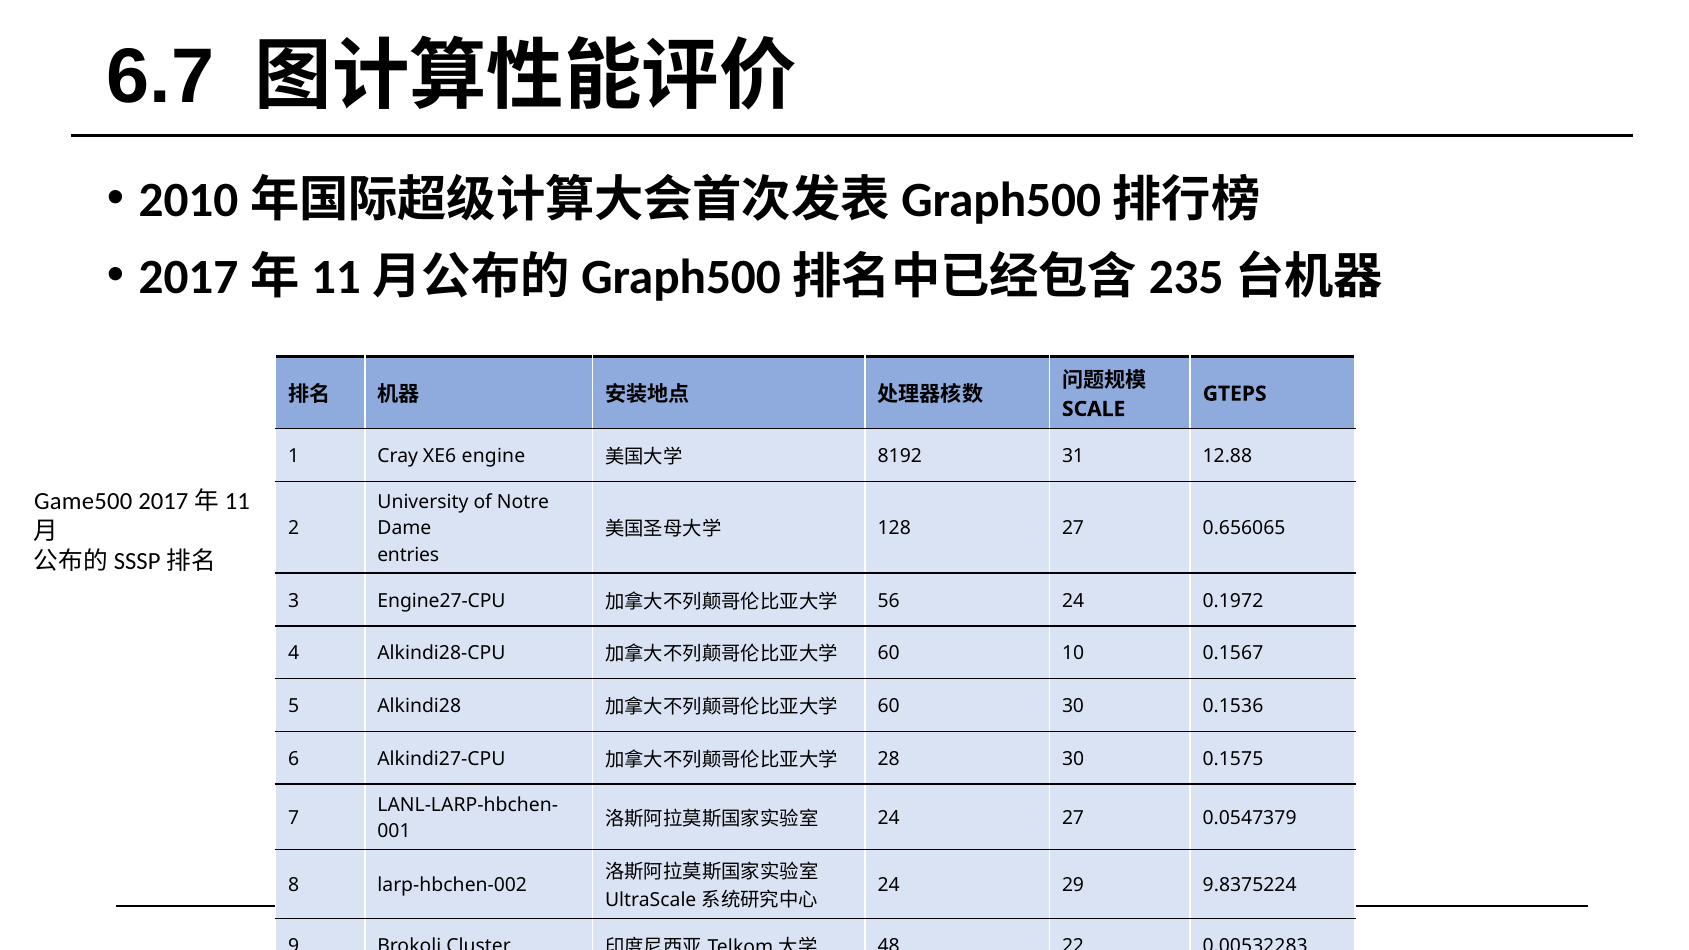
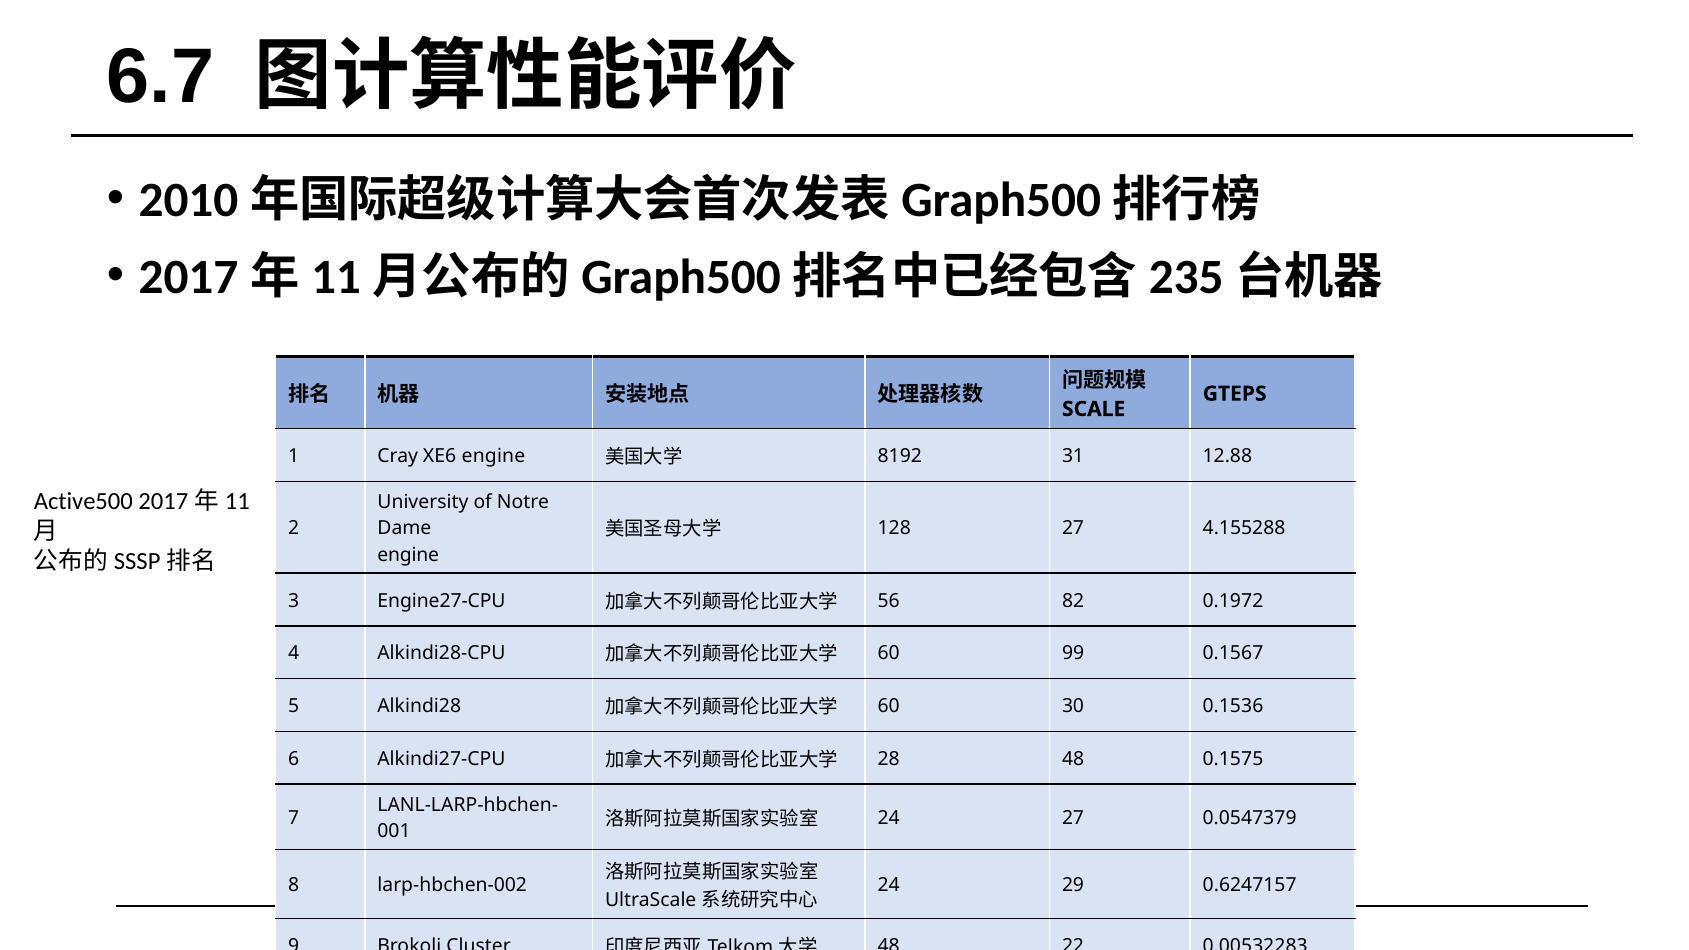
Game500: Game500 -> Active500
0.656065: 0.656065 -> 4.155288
entries at (408, 555): entries -> engine
56 24: 24 -> 82
10: 10 -> 99
28 30: 30 -> 48
9.8375224: 9.8375224 -> 0.6247157
